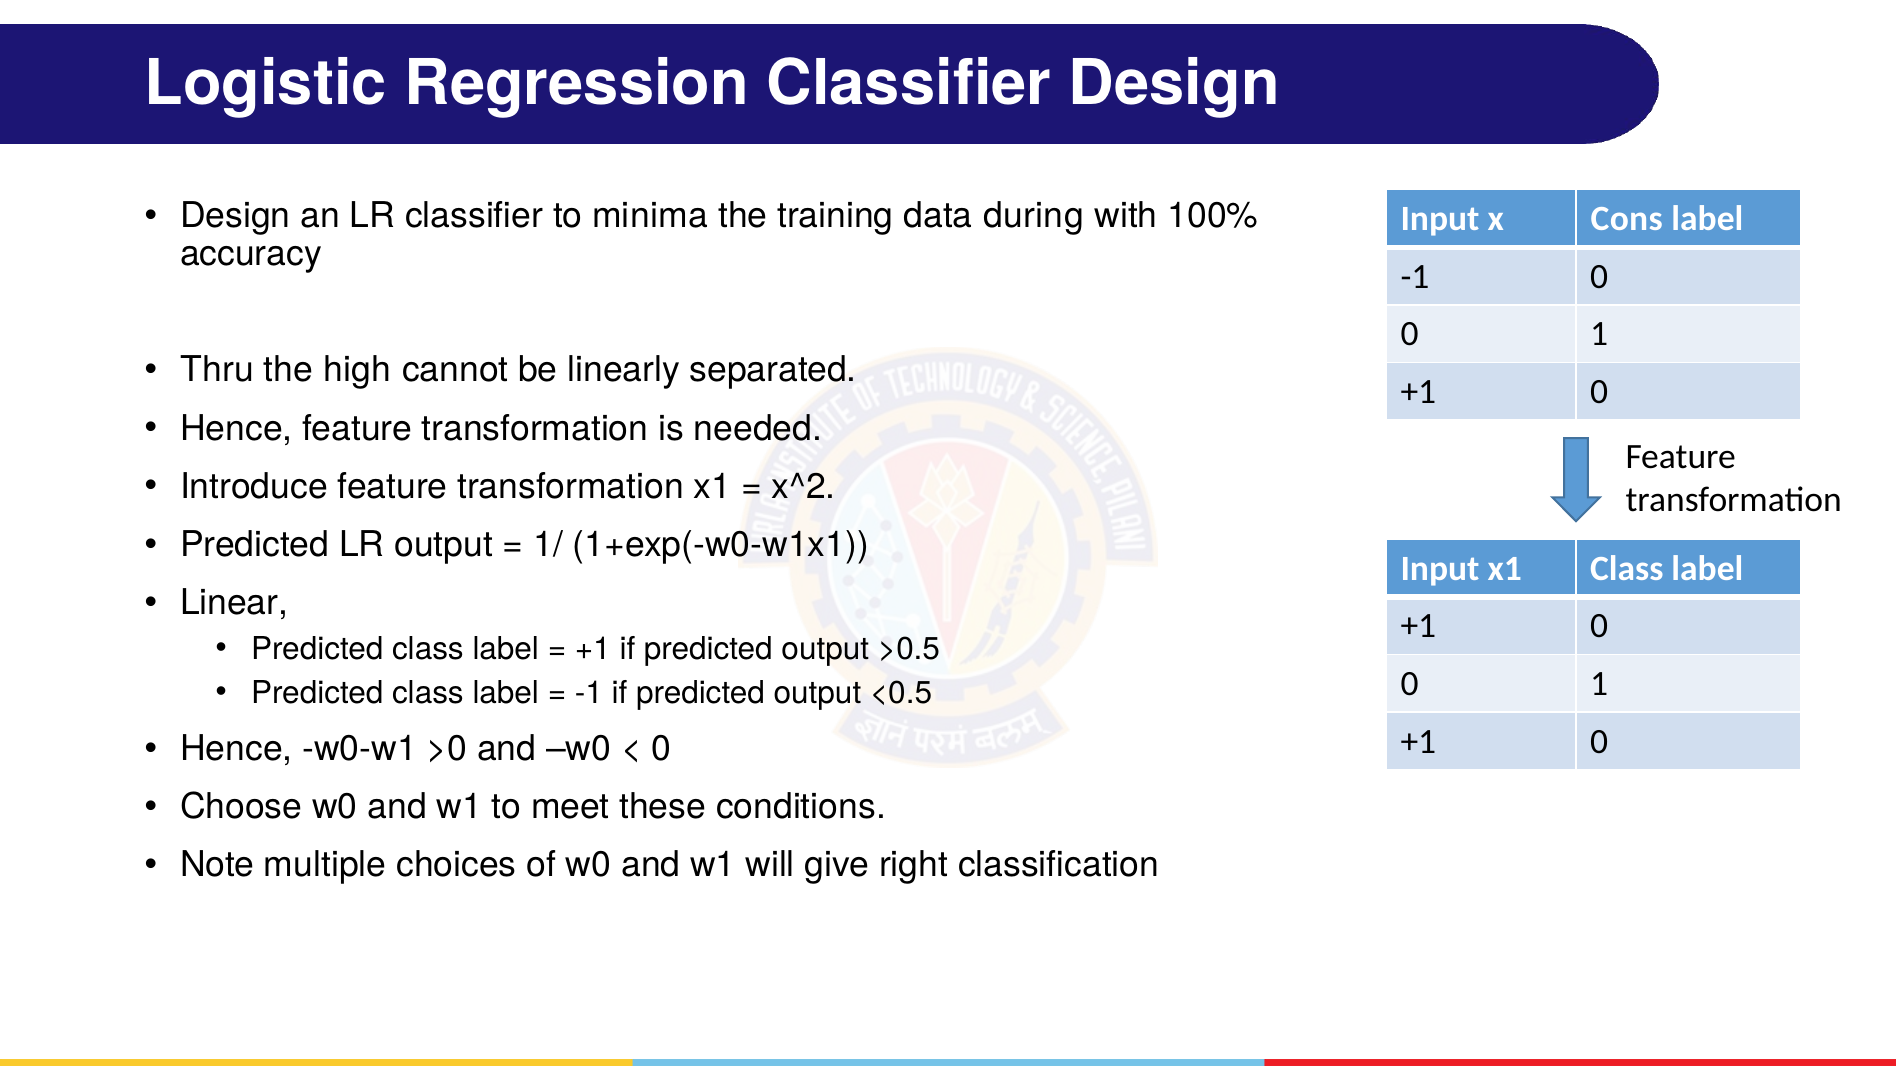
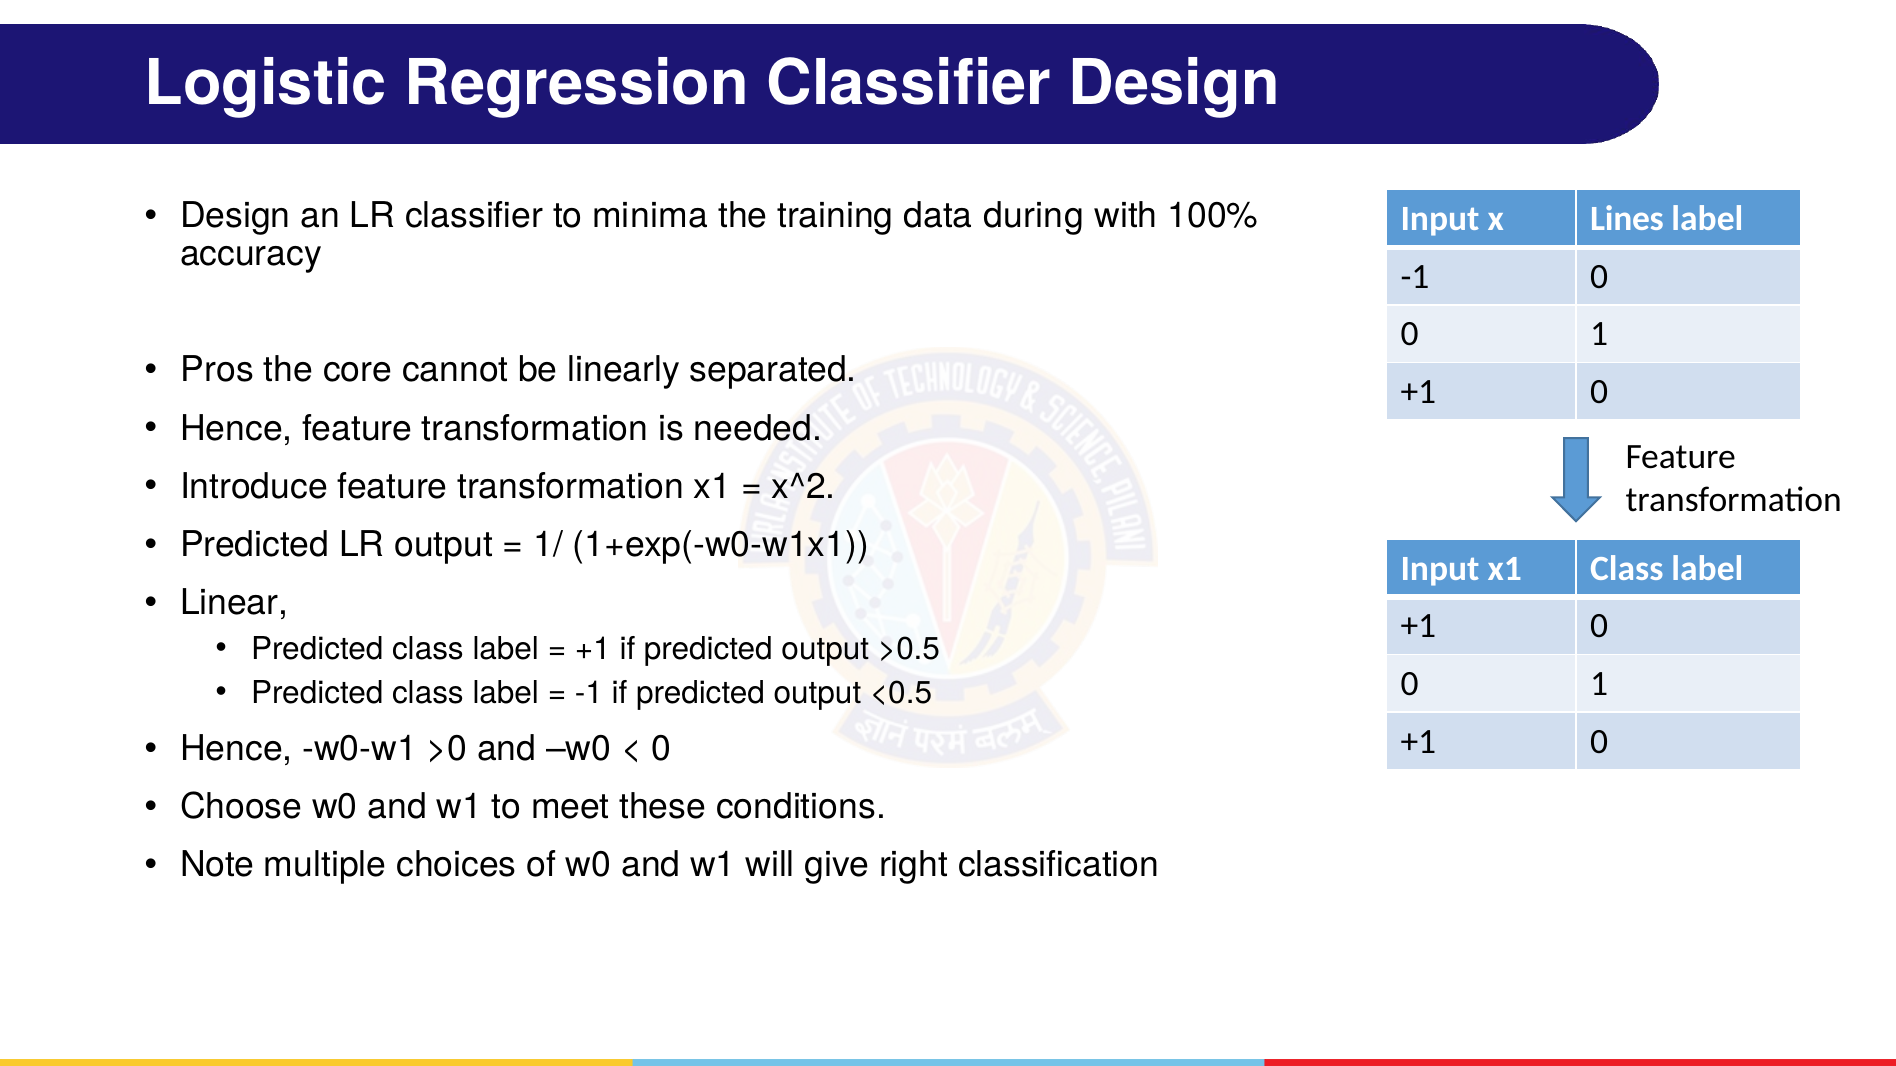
Cons: Cons -> Lines
Thru: Thru -> Pros
high: high -> core
